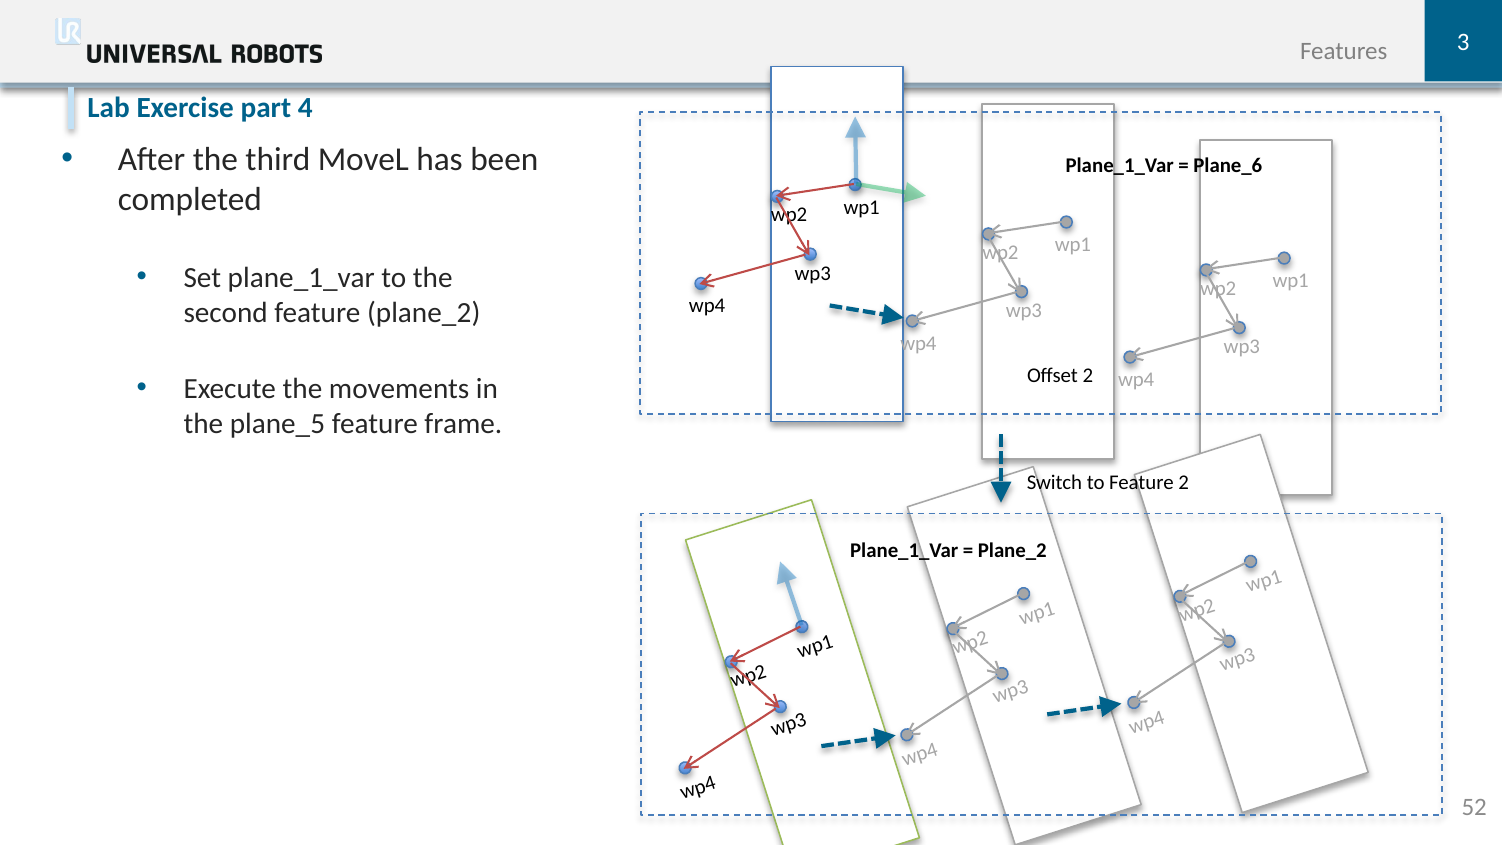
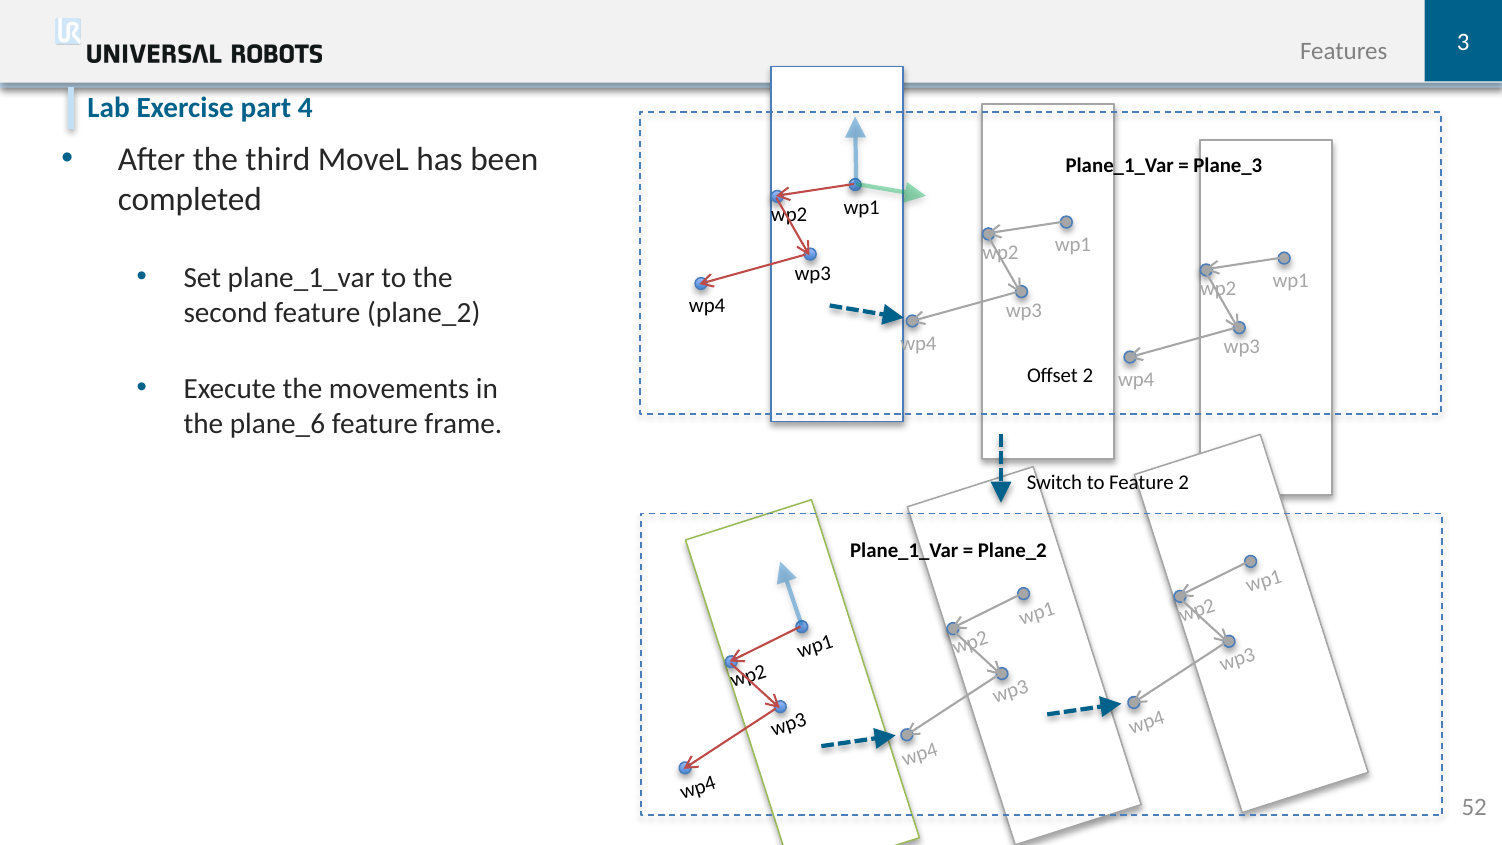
Plane_6: Plane_6 -> Plane_3
plane_5: plane_5 -> plane_6
